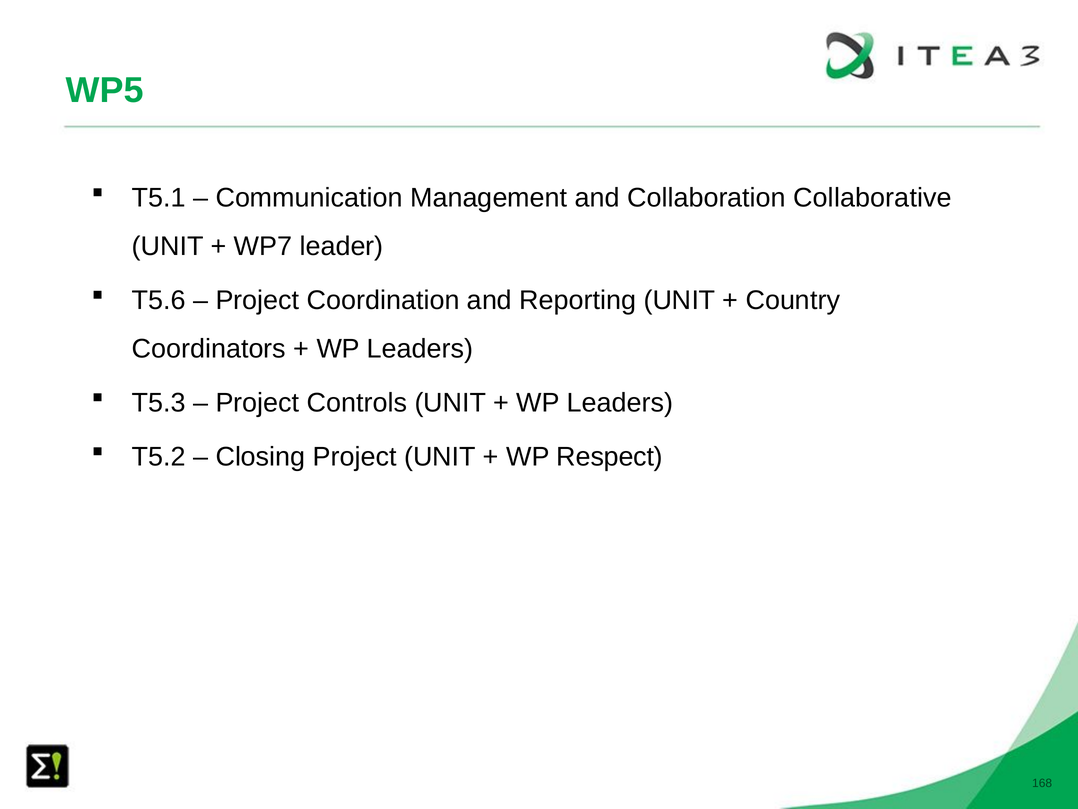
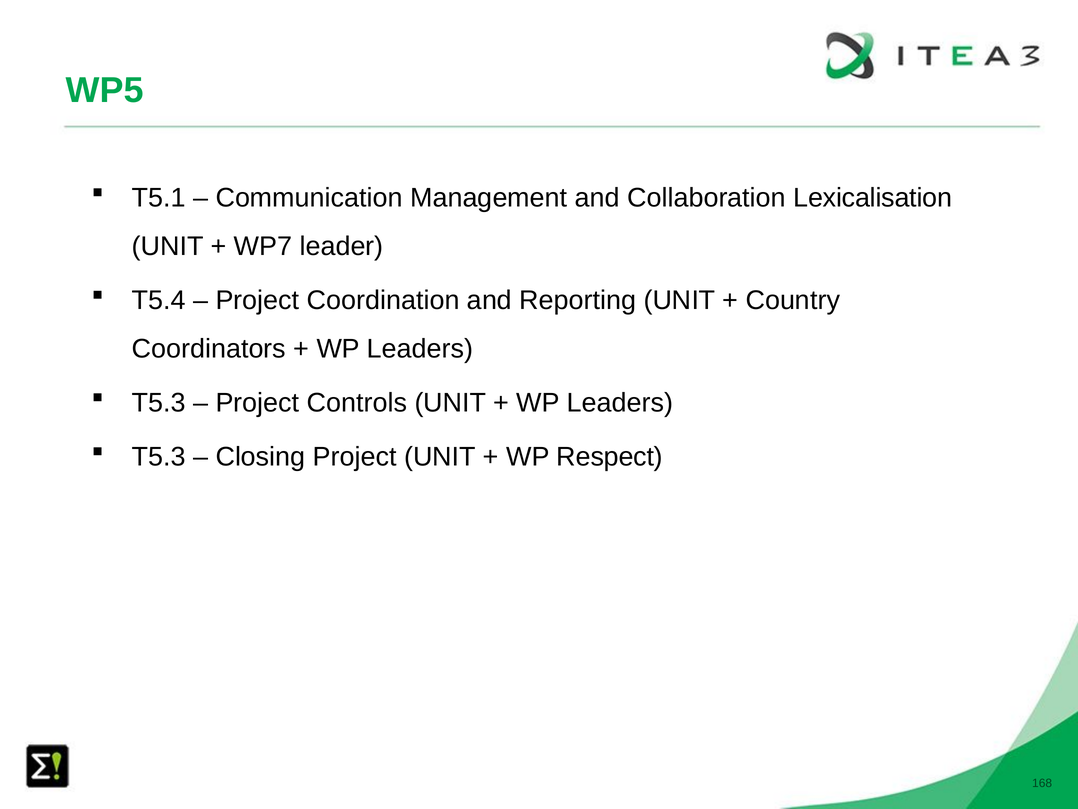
Collaborative: Collaborative -> Lexicalisation
T5.6: T5.6 -> T5.4
T5.2 at (159, 456): T5.2 -> T5.3
